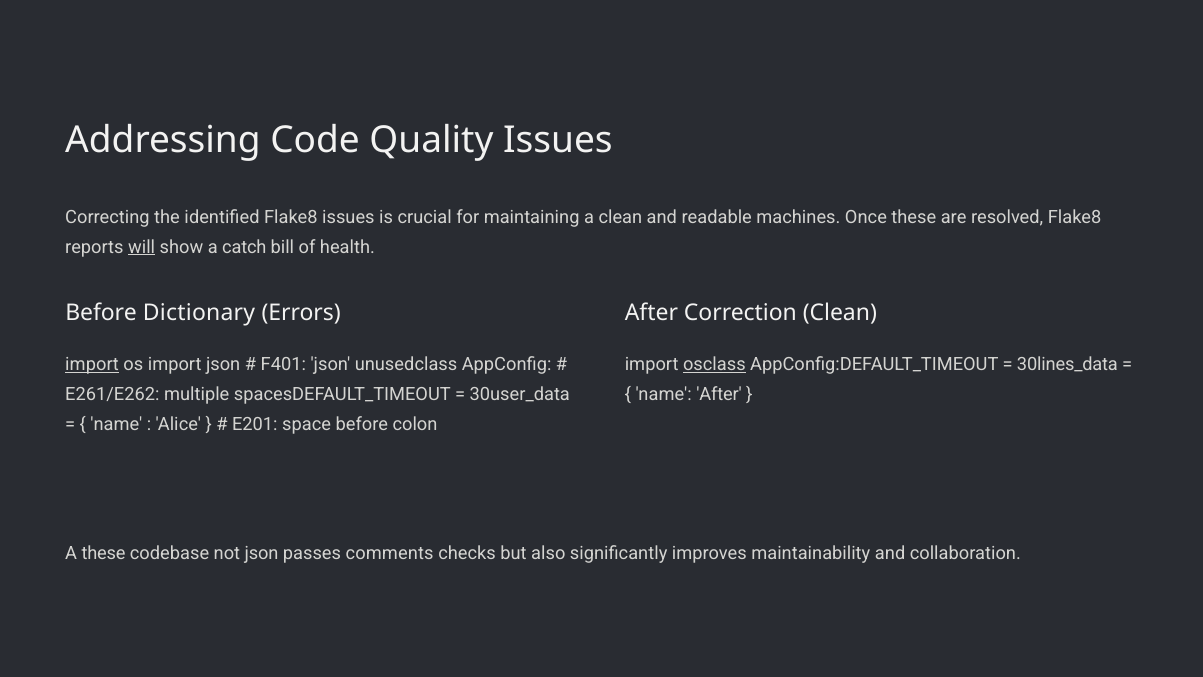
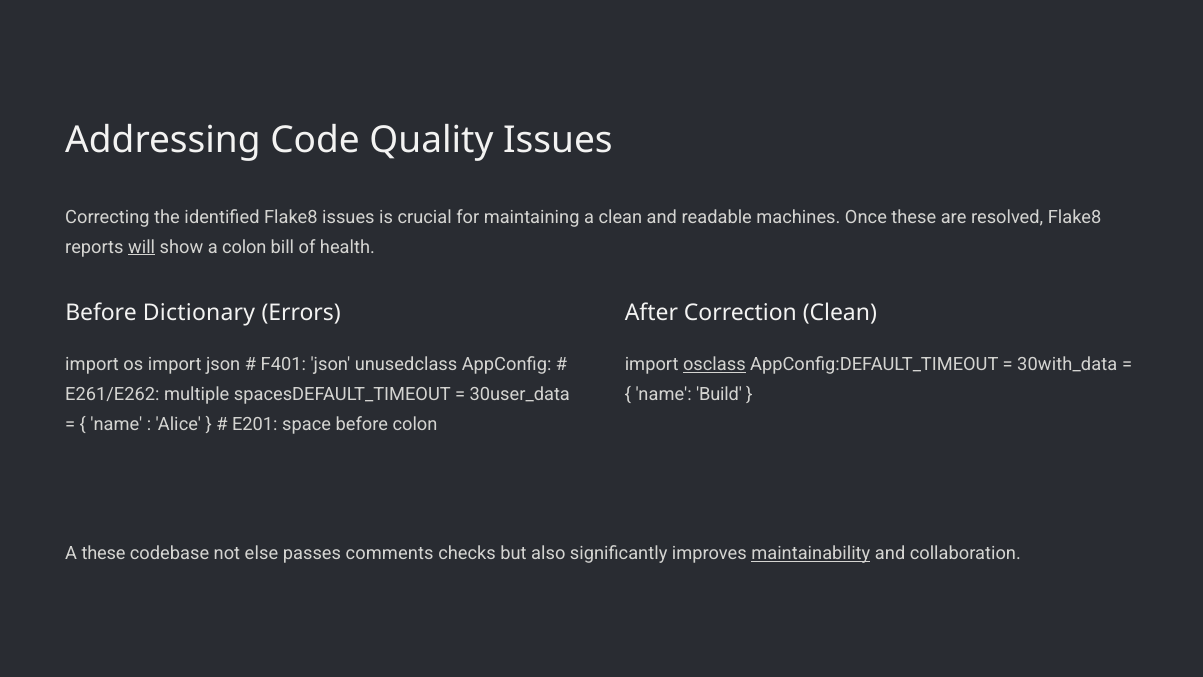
a catch: catch -> colon
import at (92, 364) underline: present -> none
30lines_data: 30lines_data -> 30with_data
name After: After -> Build
not json: json -> else
maintainability underline: none -> present
